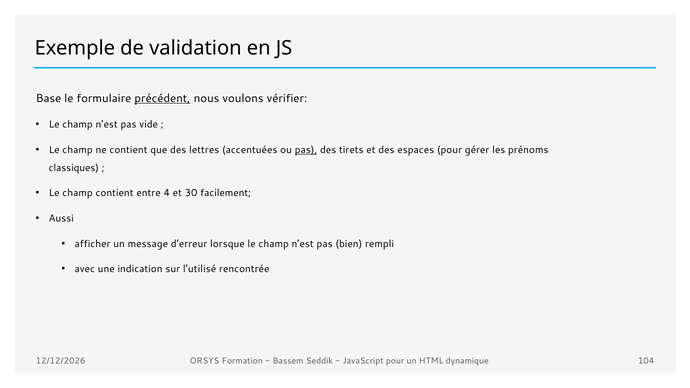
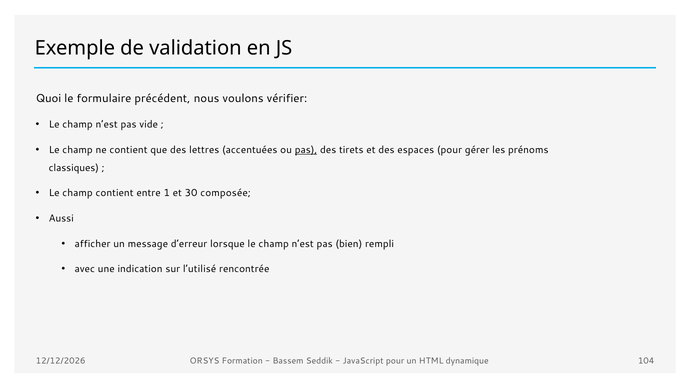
Base: Base -> Quoi
précédent underline: present -> none
4: 4 -> 1
facilement: facilement -> composée
